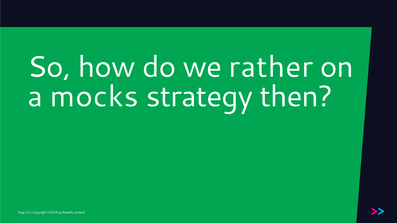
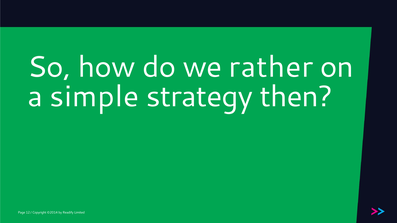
mocks: mocks -> simple
